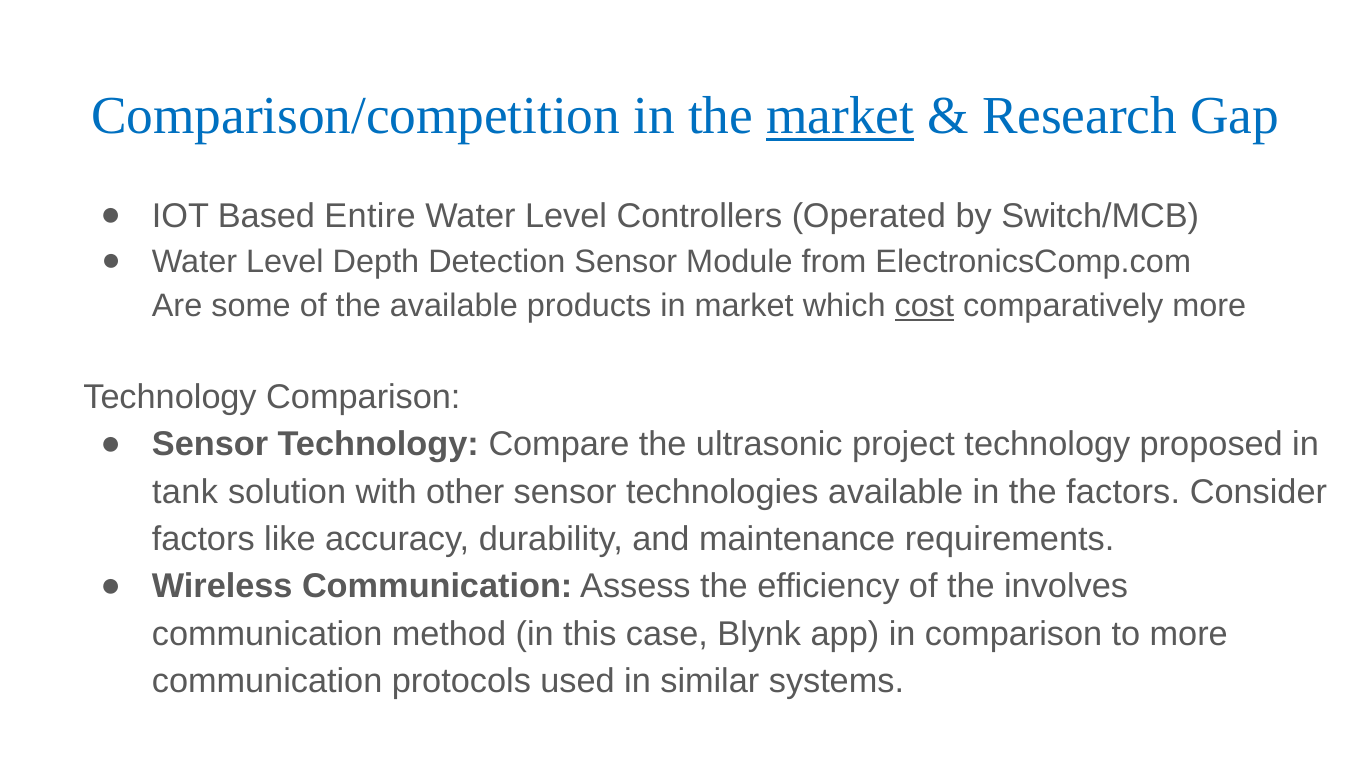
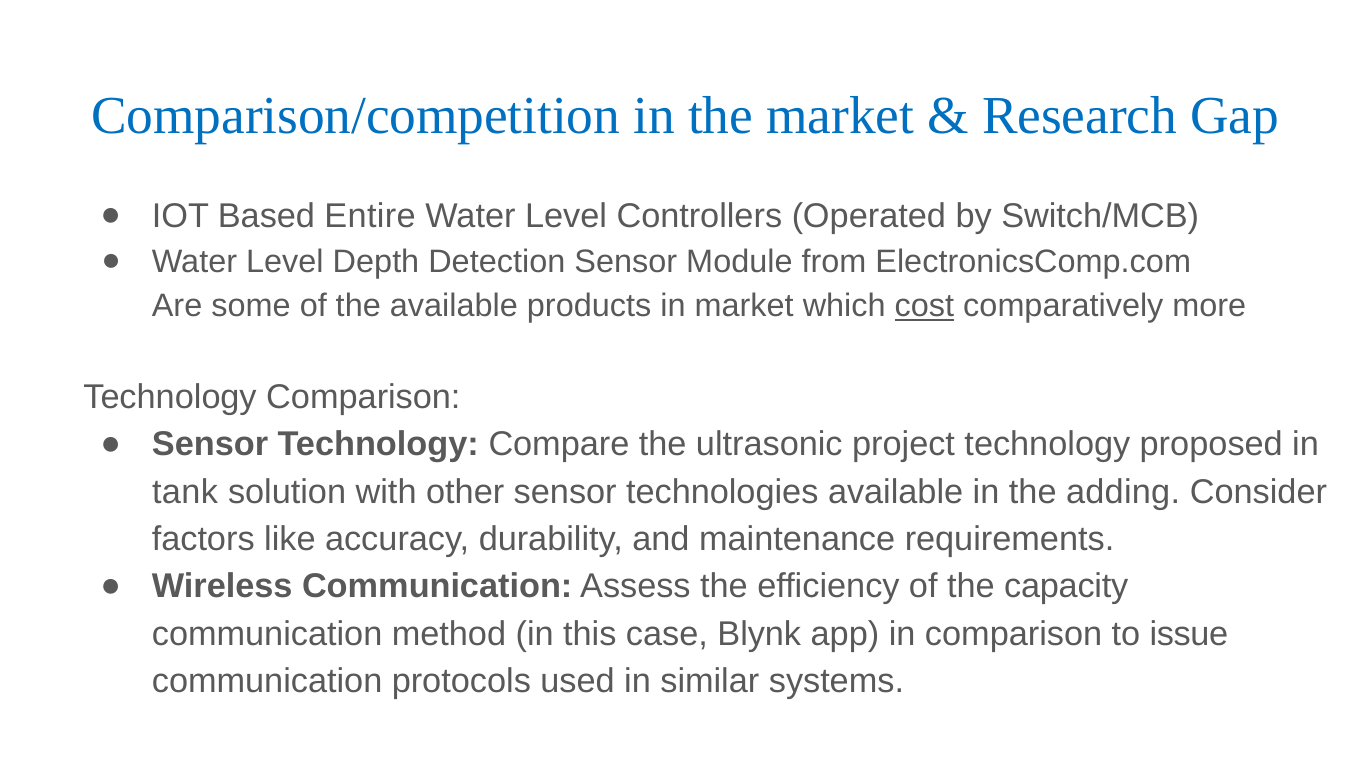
market at (840, 116) underline: present -> none
the factors: factors -> adding
involves: involves -> capacity
to more: more -> issue
